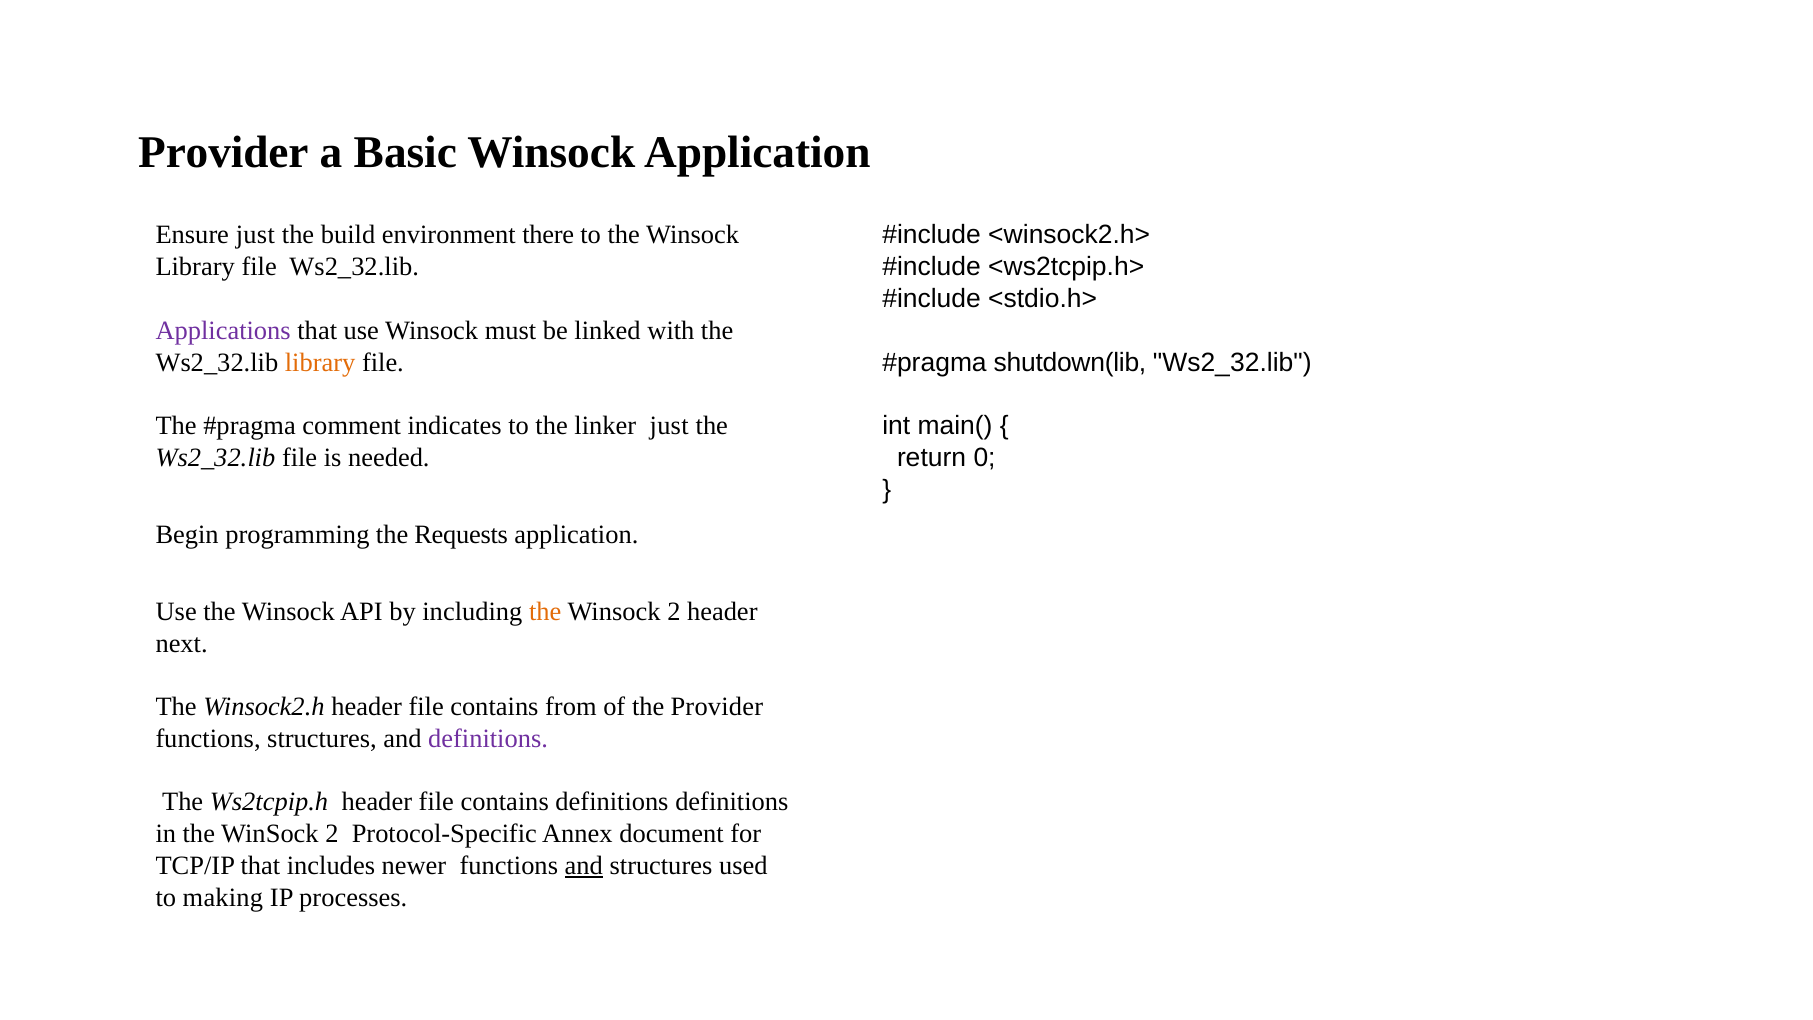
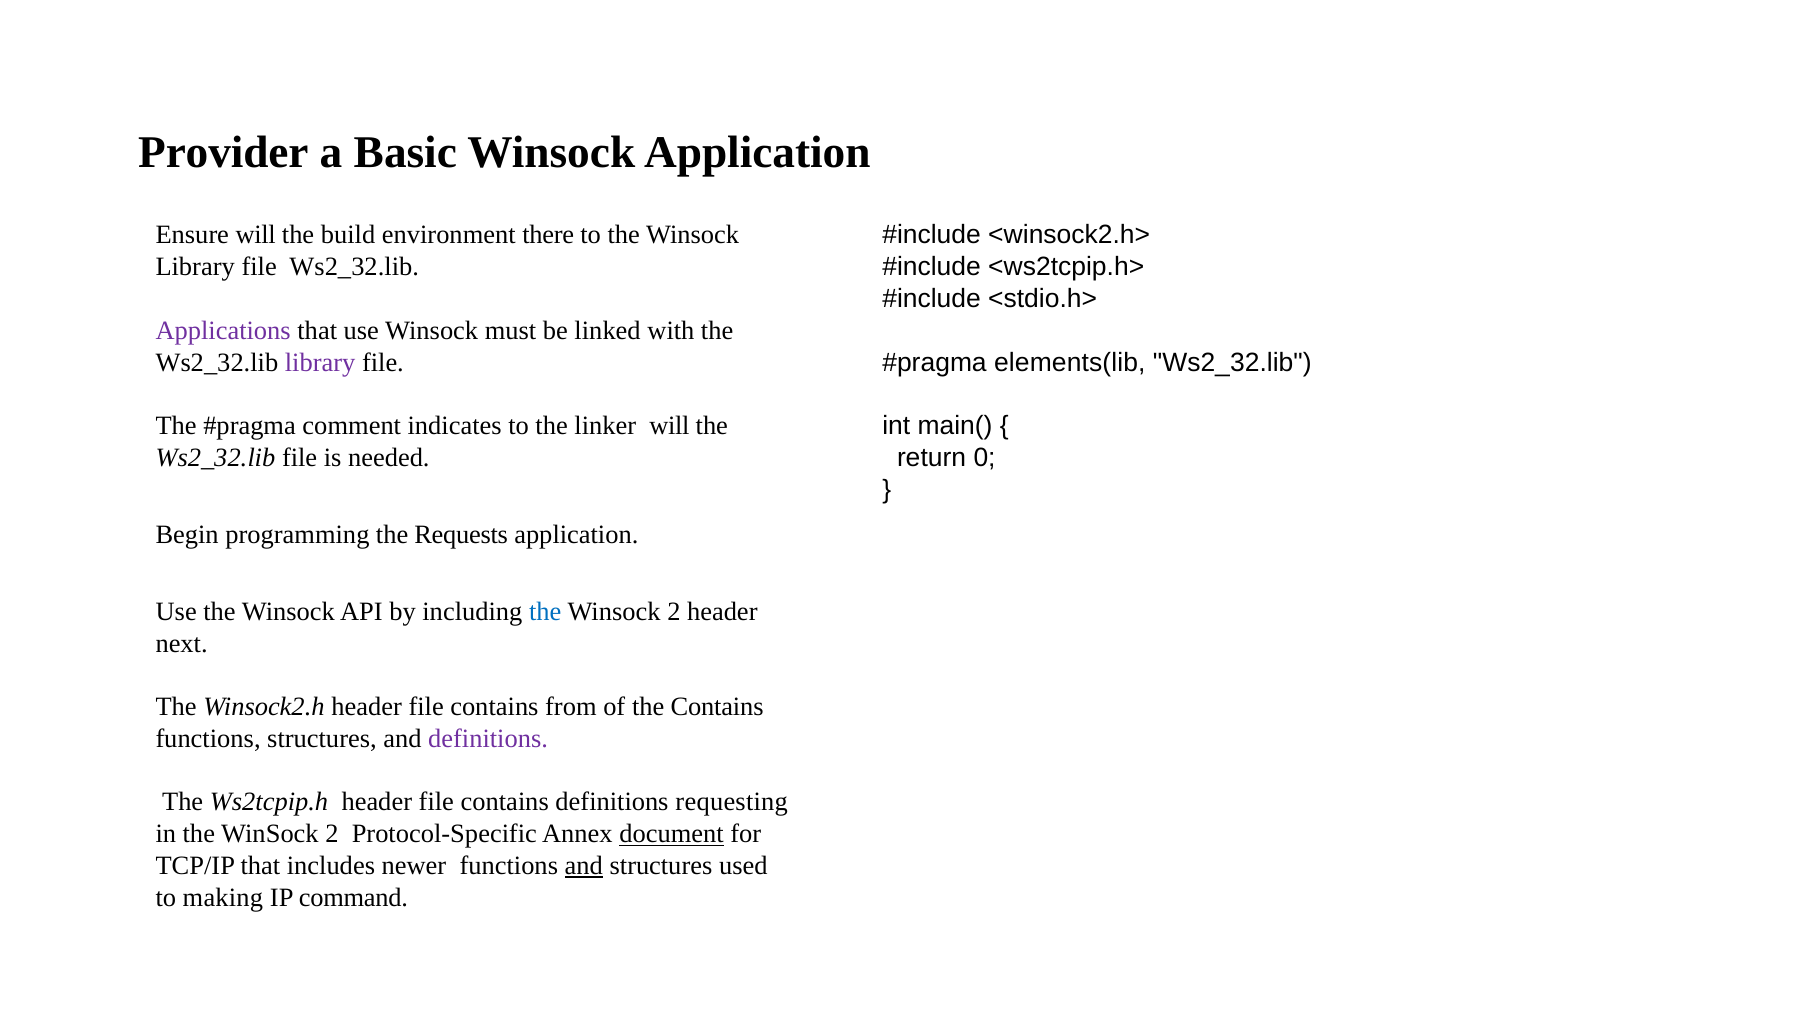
Ensure just: just -> will
library at (320, 362) colour: orange -> purple
shutdown(lib: shutdown(lib -> elements(lib
linker just: just -> will
the at (545, 612) colour: orange -> blue
the Provider: Provider -> Contains
definitions definitions: definitions -> requesting
document underline: none -> present
processes: processes -> command
